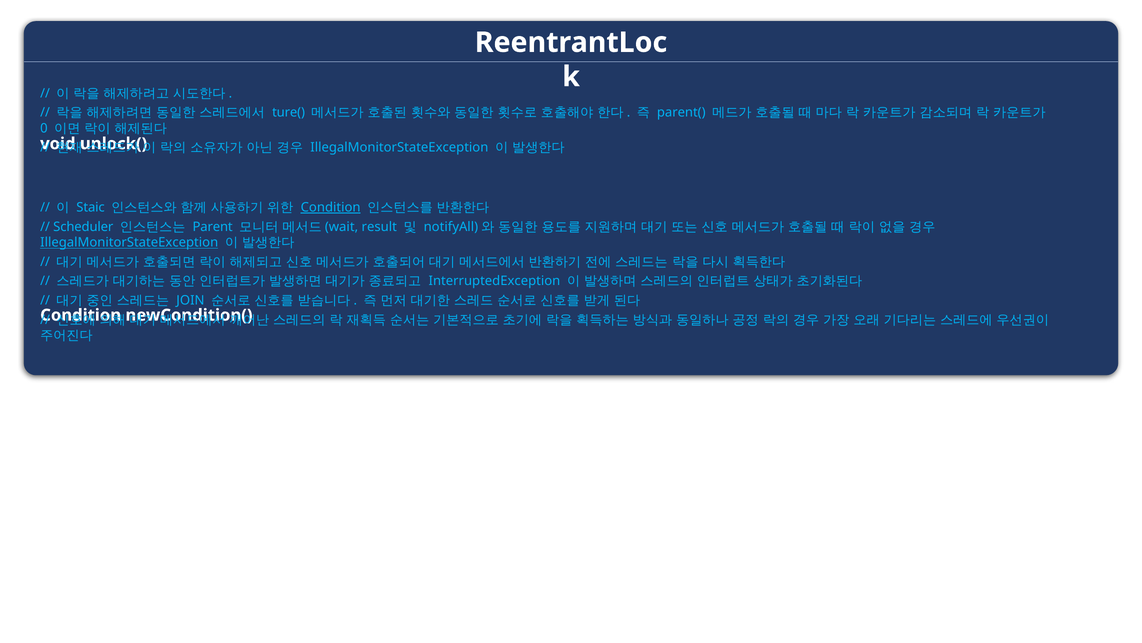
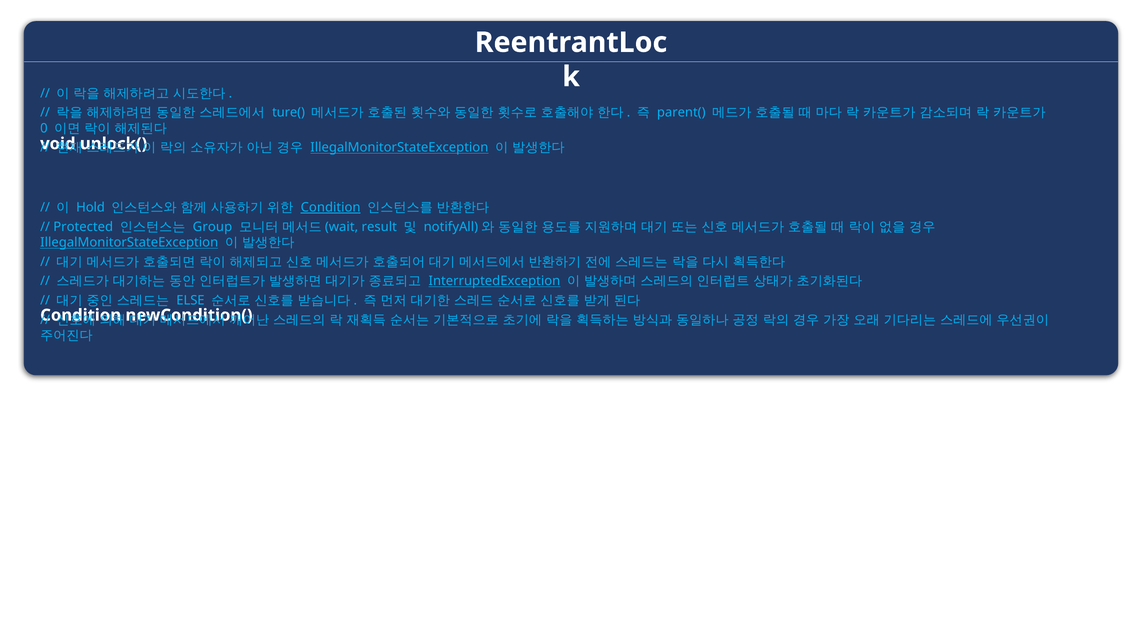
IllegalMonitorStateException at (399, 147) underline: none -> present
Staic: Staic -> Hold
Scheduler: Scheduler -> Protected
Parent: Parent -> Group
InterruptedException underline: none -> present
JOIN: JOIN -> ELSE
